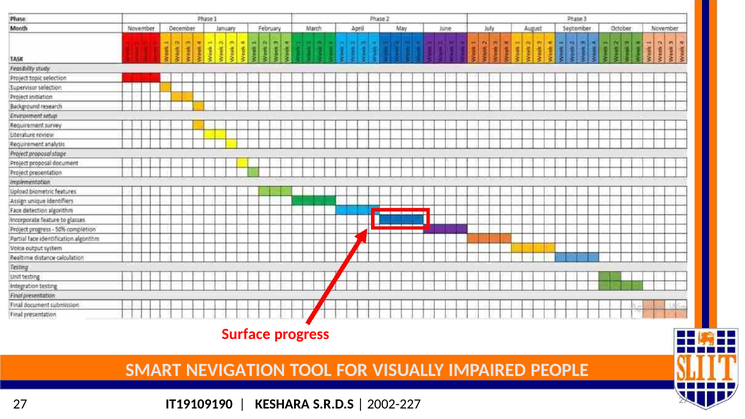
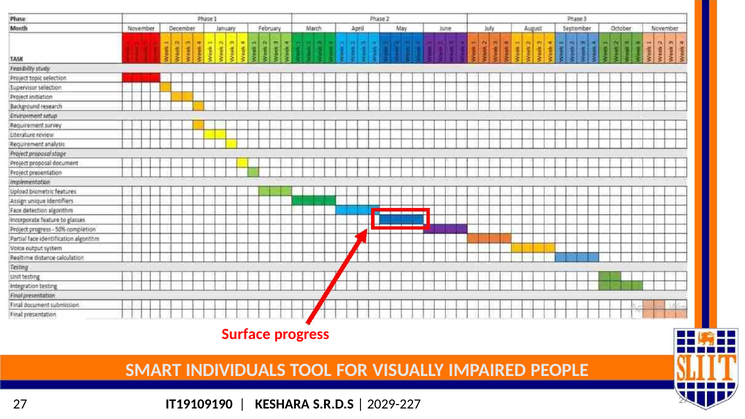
NEVIGATION: NEVIGATION -> INDIVIDUALS
2002-227: 2002-227 -> 2029-227
